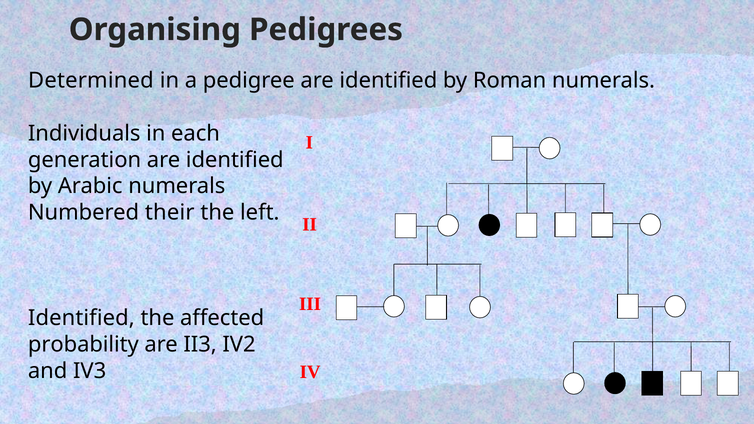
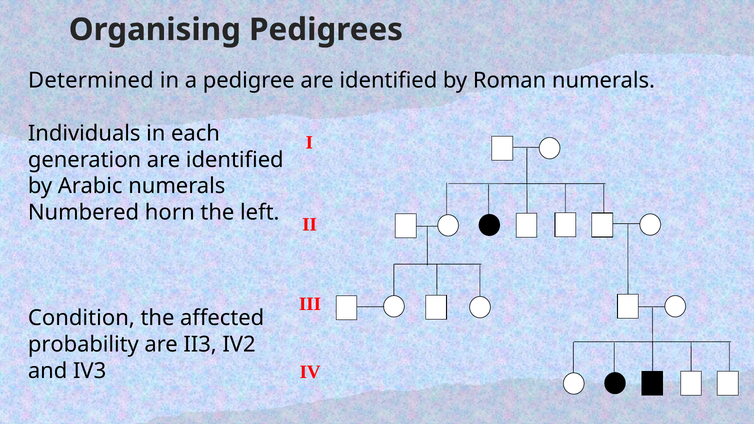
their: their -> horn
Identified at (81, 318): Identified -> Condition
